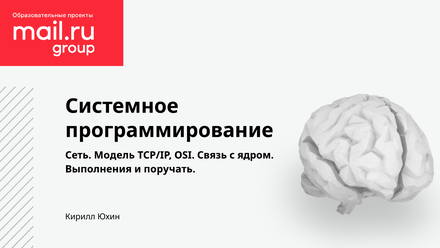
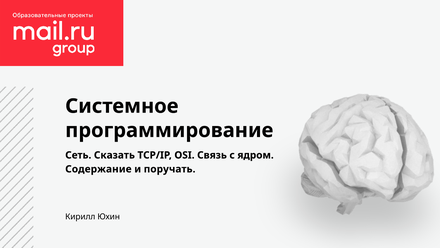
Модель: Модель -> Сказать
Выполнения: Выполнения -> Содержание
